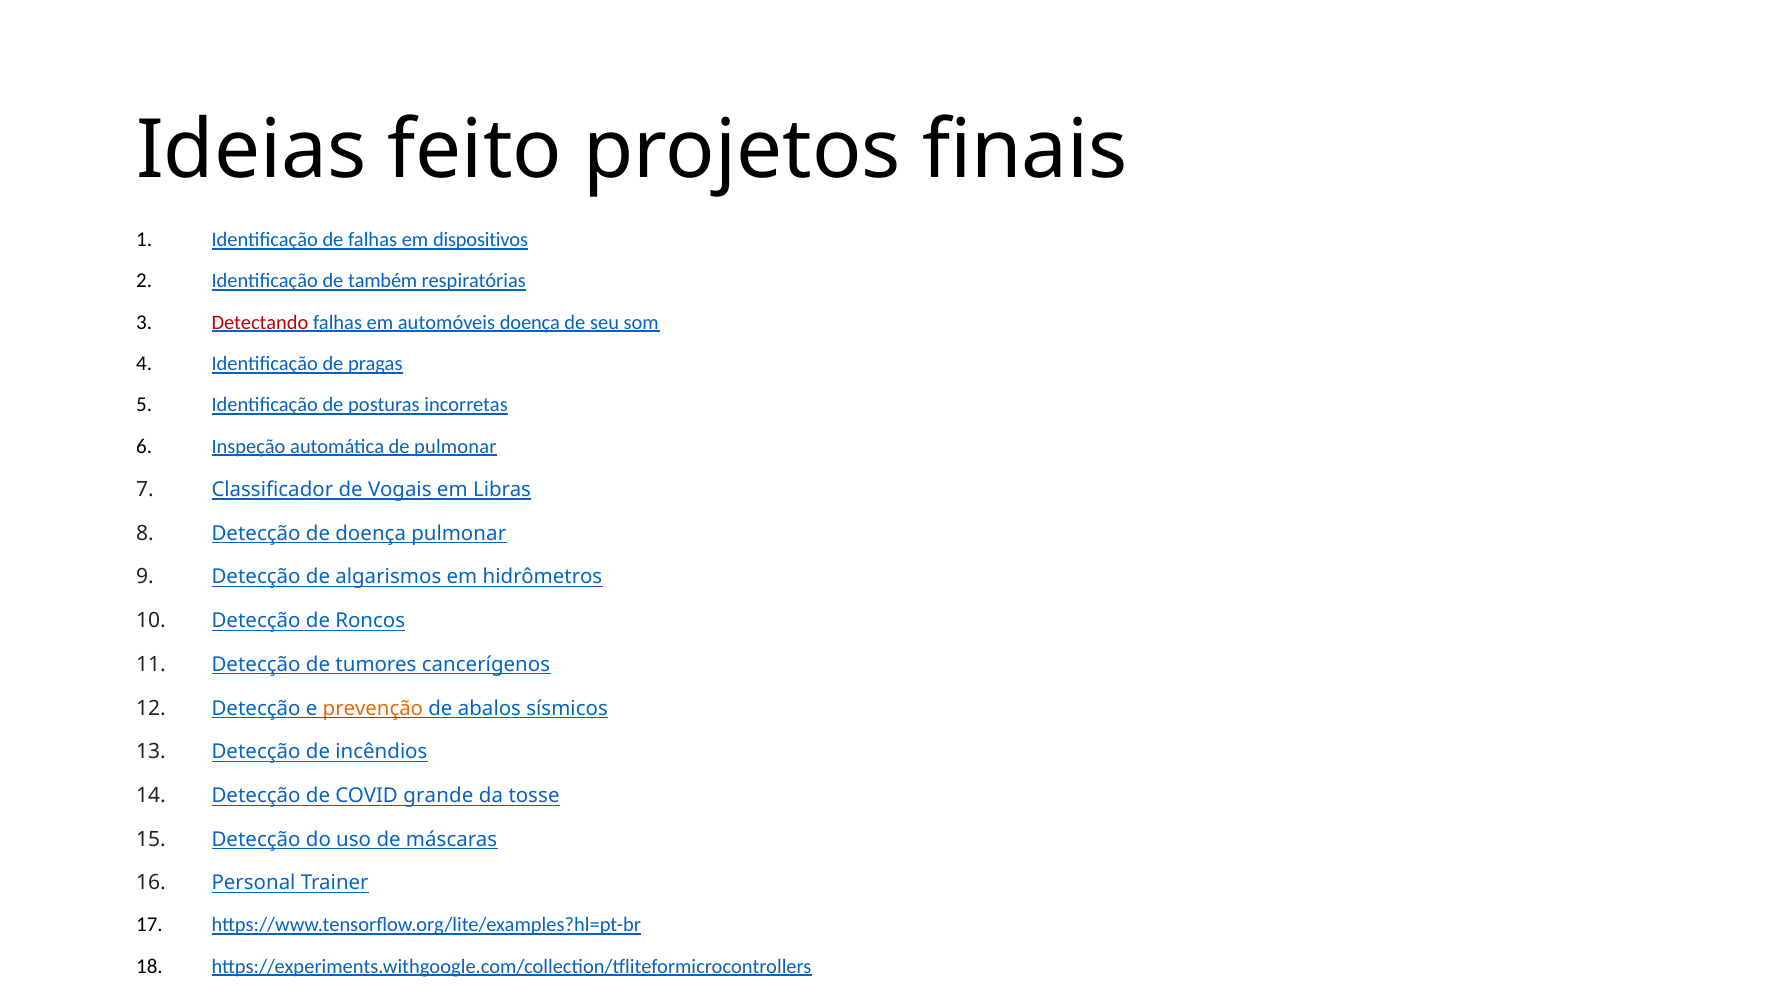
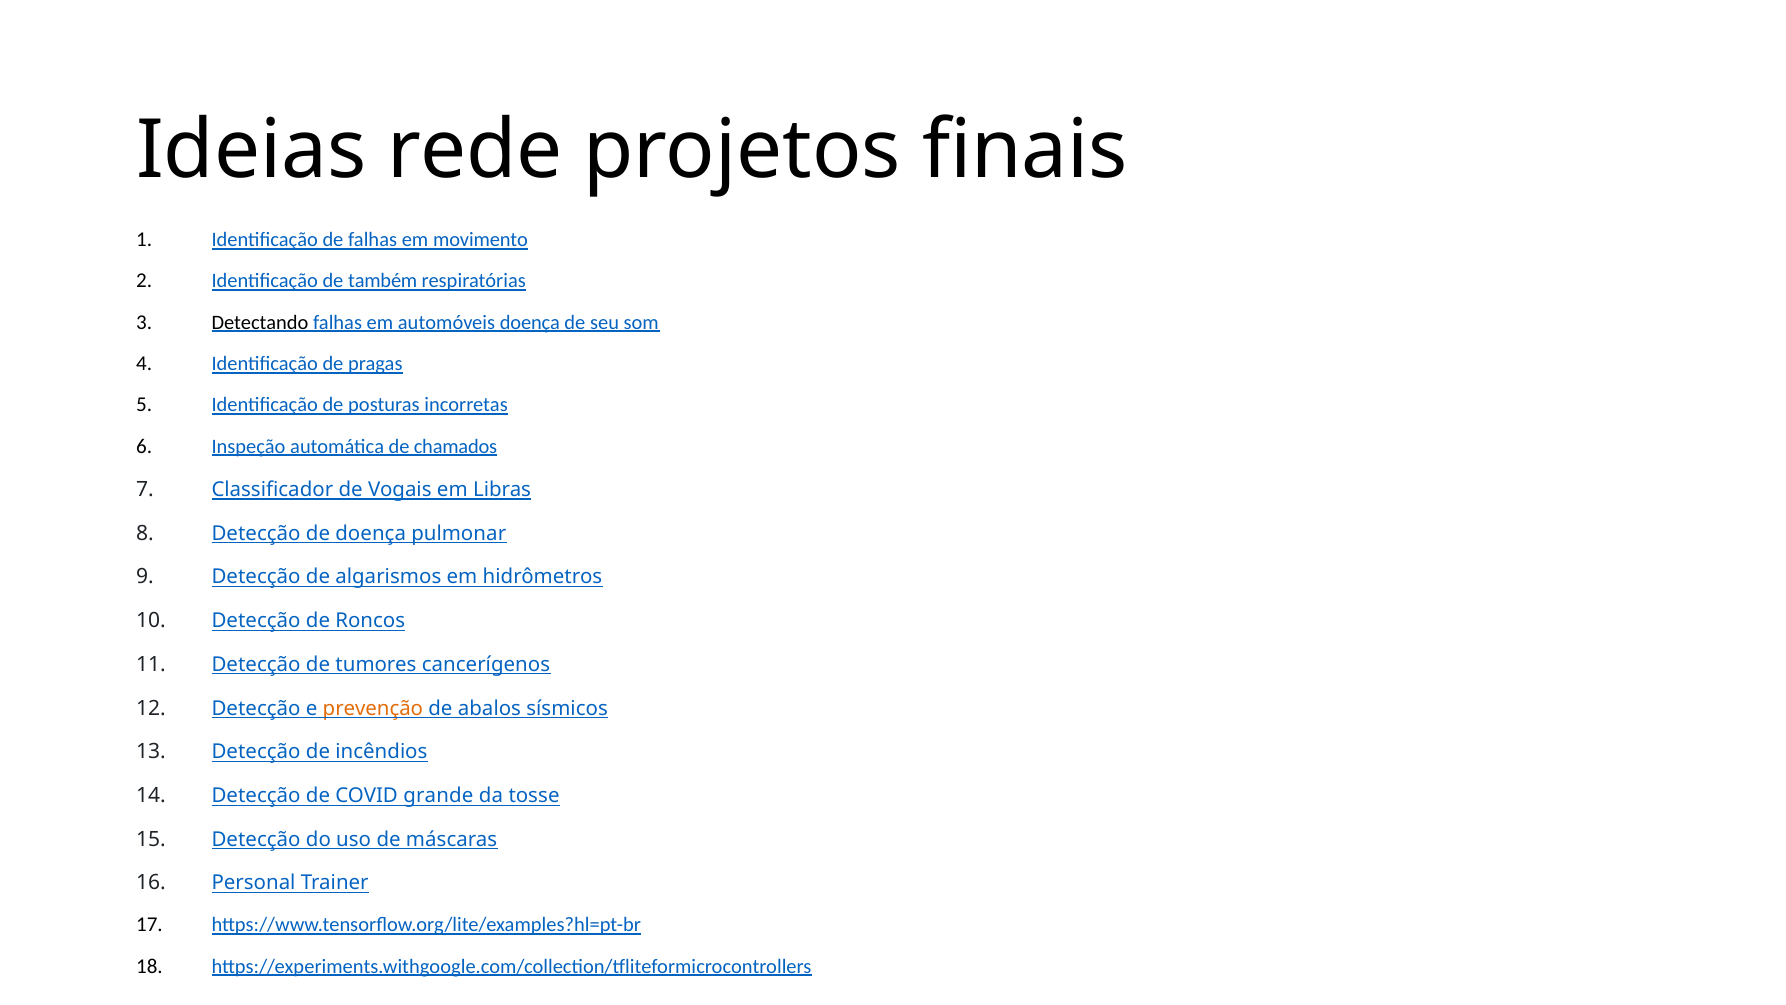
feito: feito -> rede
dispositivos: dispositivos -> movimento
Detectando colour: red -> black
de pulmonar: pulmonar -> chamados
